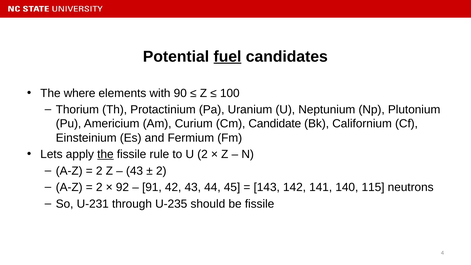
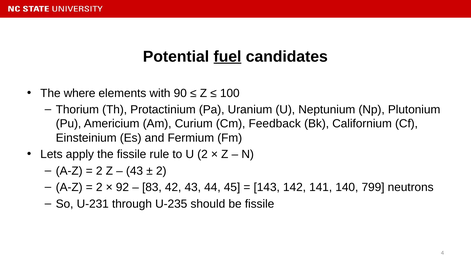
Candidate: Candidate -> Feedback
the at (105, 154) underline: present -> none
91: 91 -> 83
115: 115 -> 799
